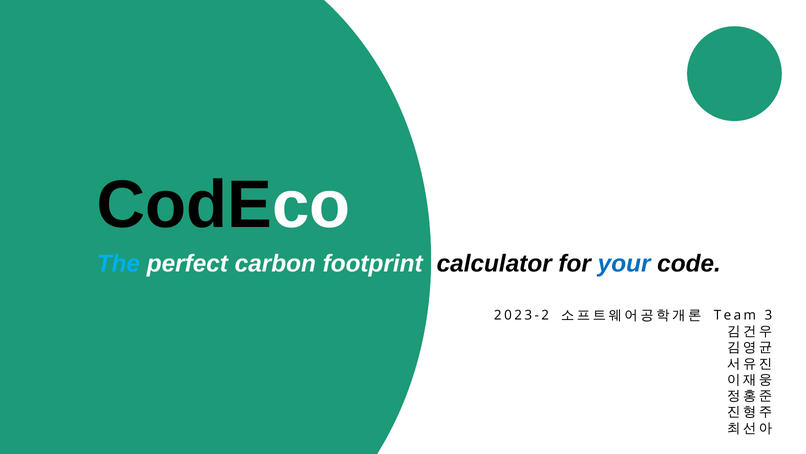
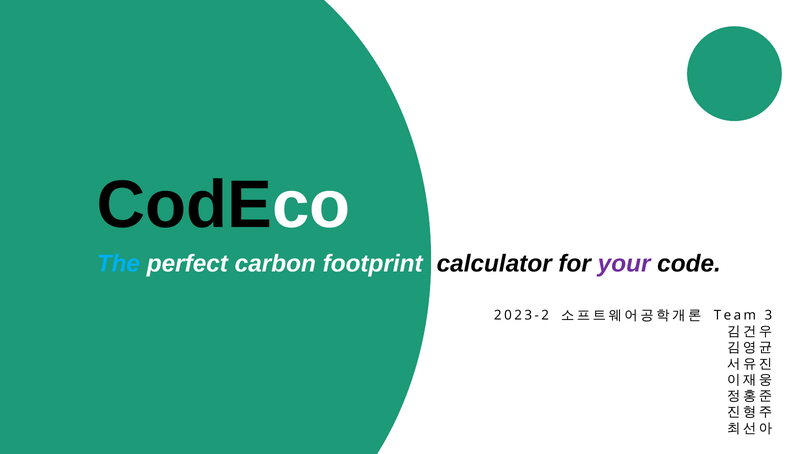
your colour: blue -> purple
